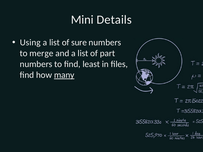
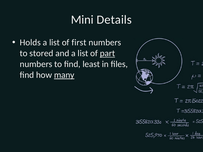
Using: Using -> Holds
sure: sure -> first
merge: merge -> stored
part underline: none -> present
